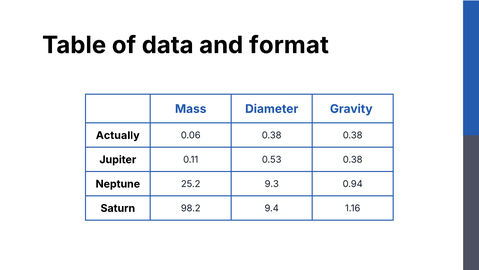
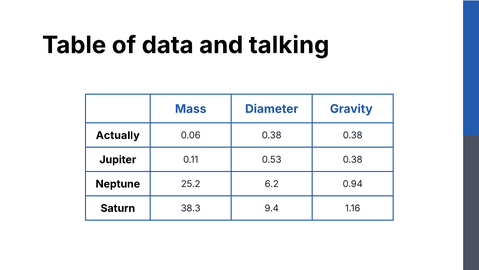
format: format -> talking
9.3: 9.3 -> 6.2
98.2: 98.2 -> 38.3
